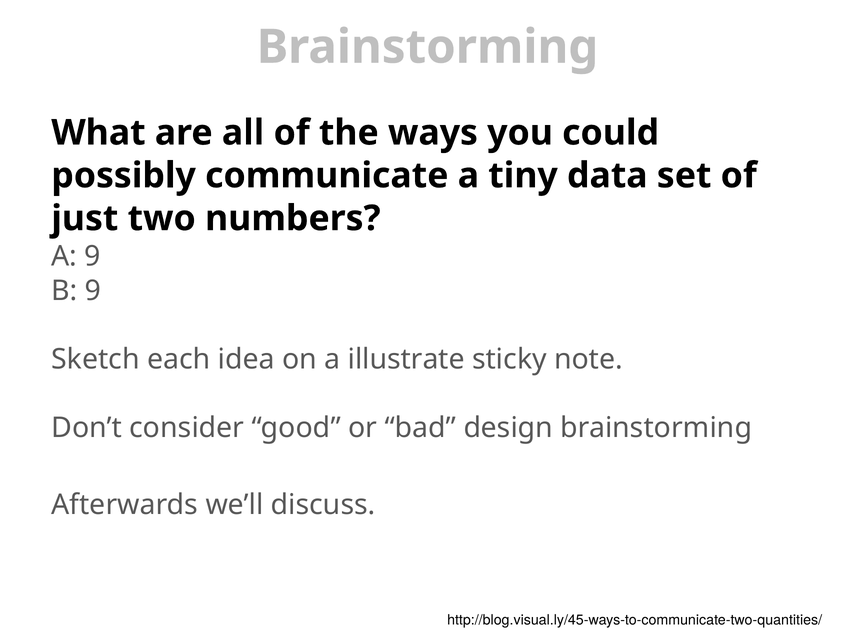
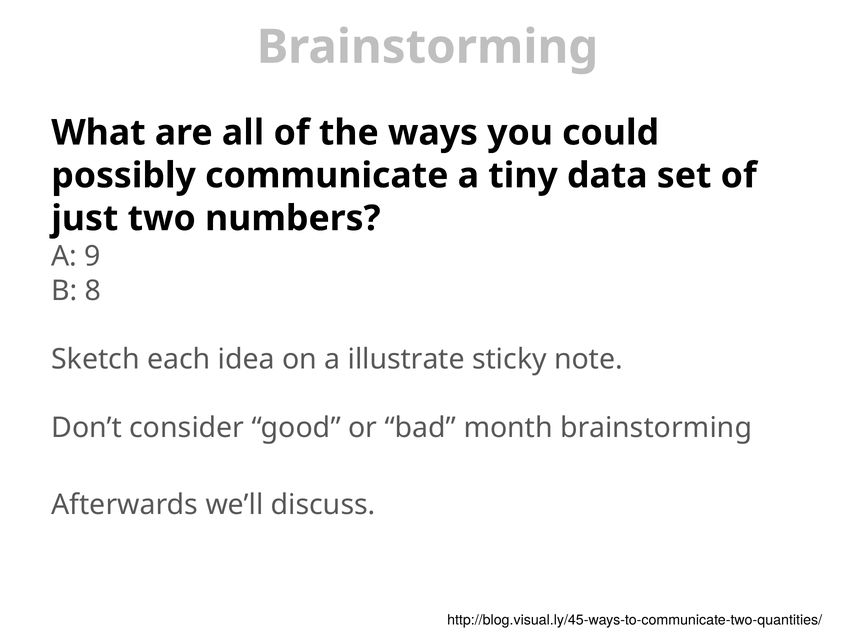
B 9: 9 -> 8
design: design -> month
